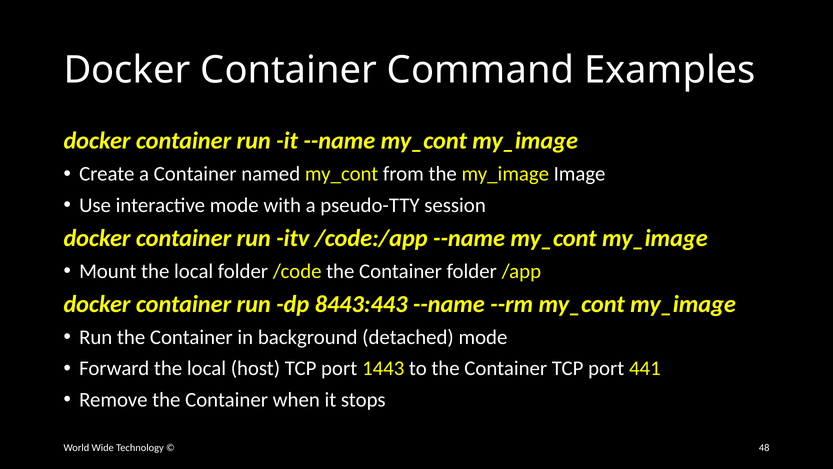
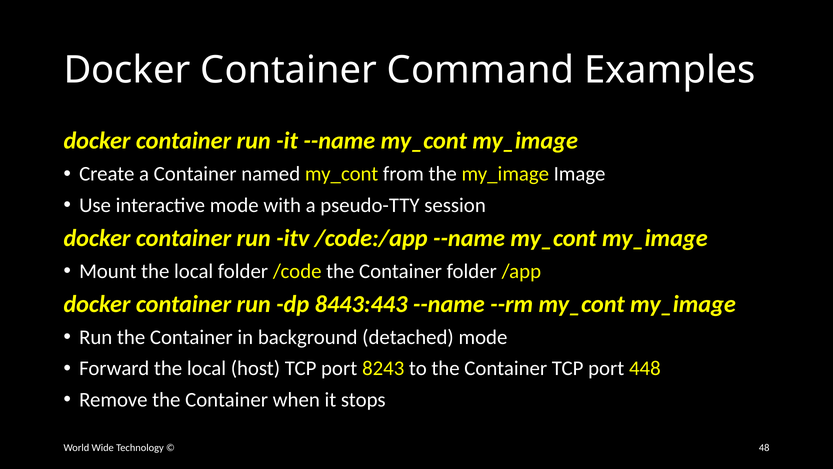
1443: 1443 -> 8243
441: 441 -> 448
